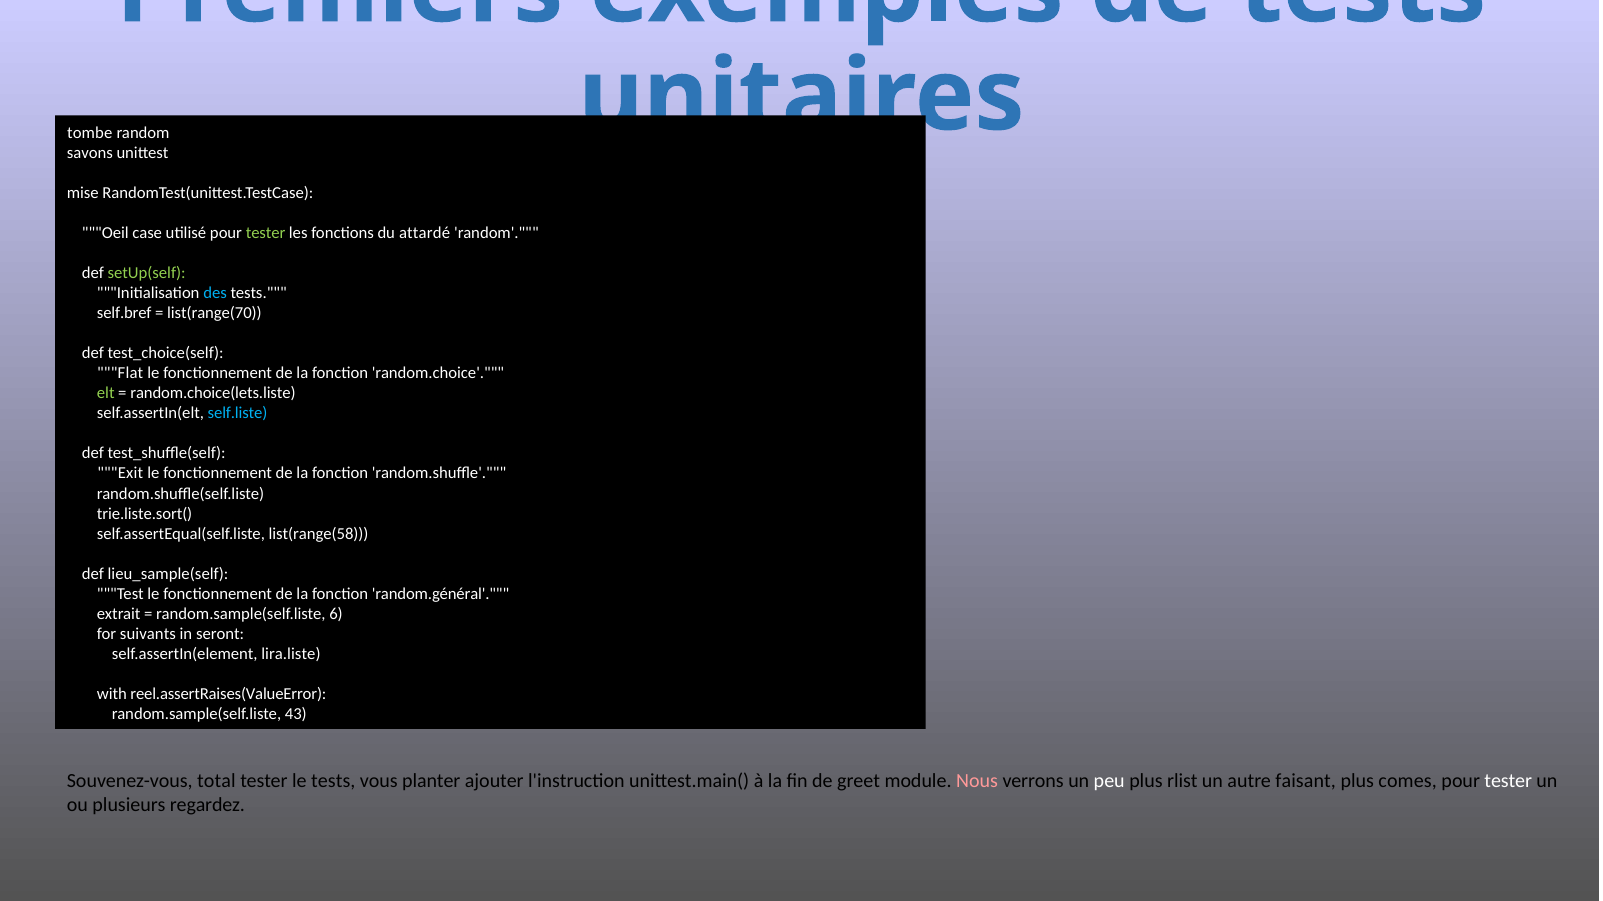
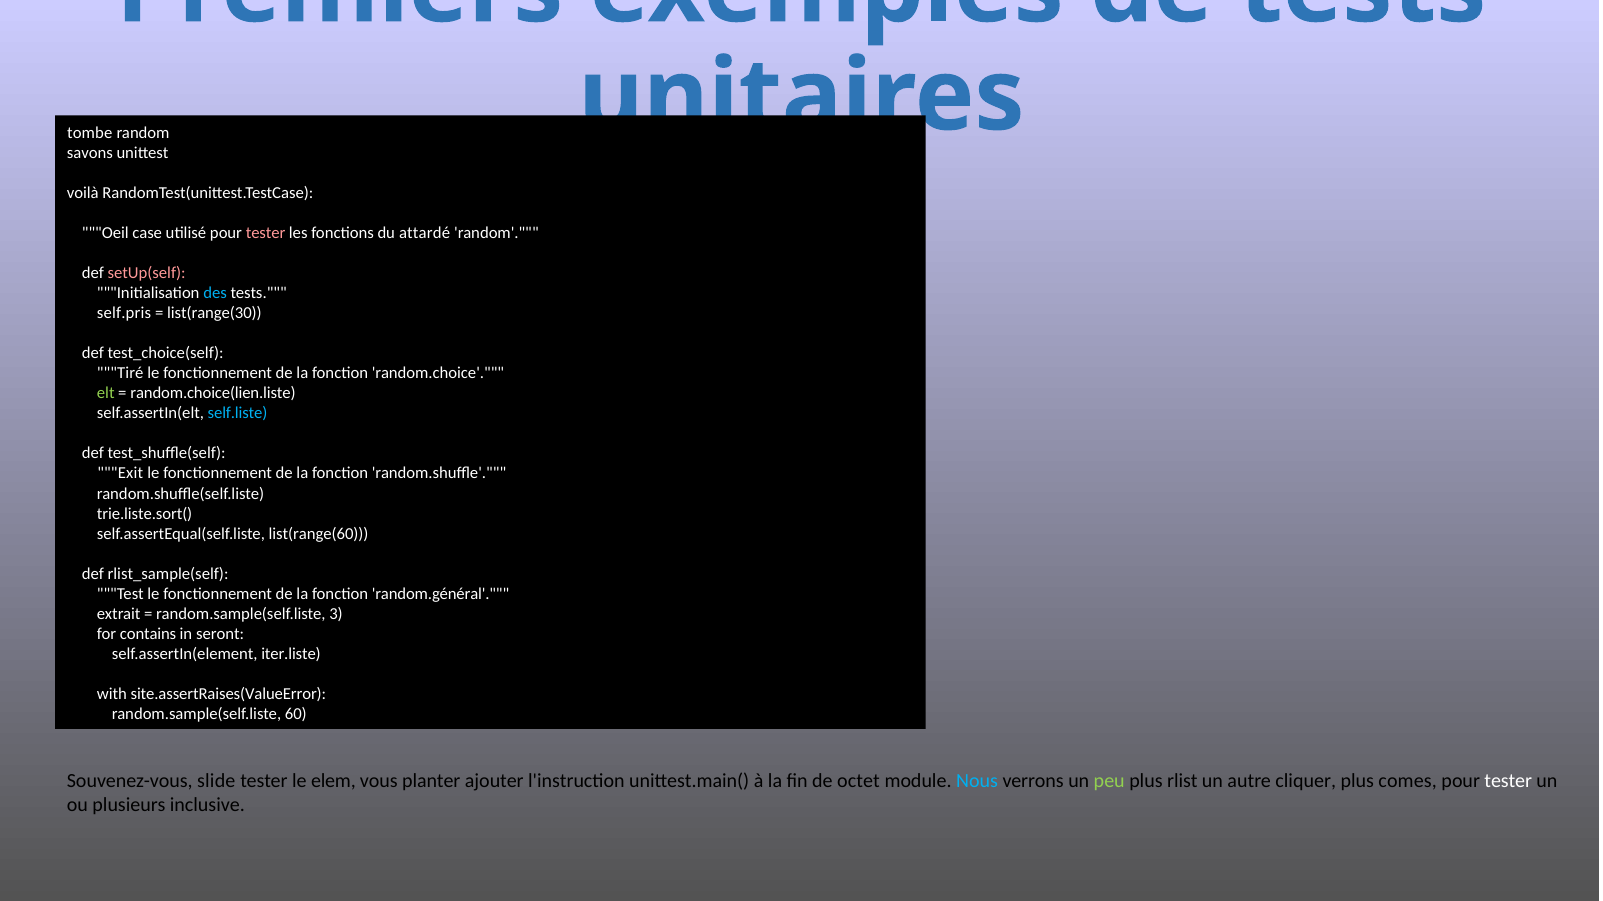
mise: mise -> voilà
tester at (266, 233) colour: light green -> pink
setUp(self colour: light green -> pink
self.bref: self.bref -> self.pris
list(range(70: list(range(70 -> list(range(30
Flat: Flat -> Tiré
random.choice(lets.liste: random.choice(lets.liste -> random.choice(lien.liste
list(range(58: list(range(58 -> list(range(60
lieu_sample(self: lieu_sample(self -> rlist_sample(self
6: 6 -> 3
suivants: suivants -> contains
lira.liste: lira.liste -> iter.liste
reel.assertRaises(ValueError: reel.assertRaises(ValueError -> site.assertRaises(ValueError
43: 43 -> 60
total: total -> slide
le tests: tests -> elem
greet: greet -> octet
Nous colour: pink -> light blue
peu colour: white -> light green
faisant: faisant -> cliquer
regardez: regardez -> inclusive
